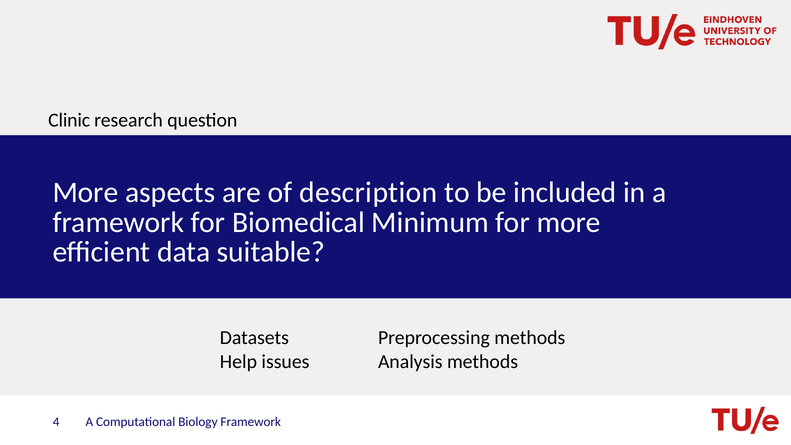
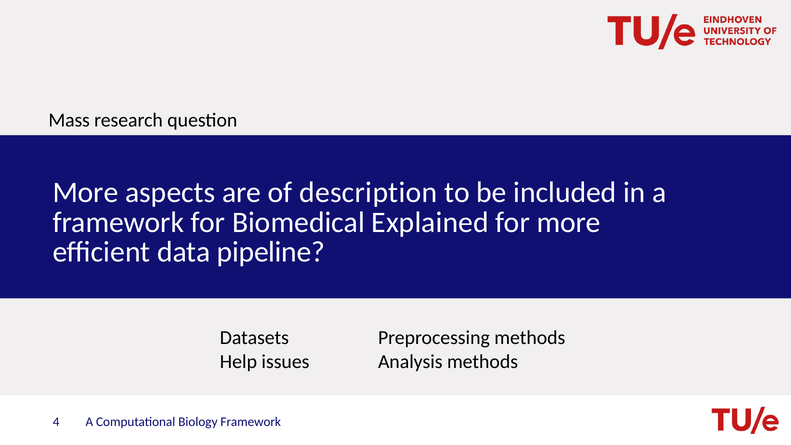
Clinic: Clinic -> Mass
Minimum: Minimum -> Explained
suitable: suitable -> pipeline
